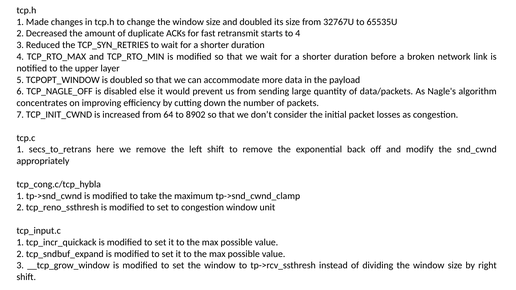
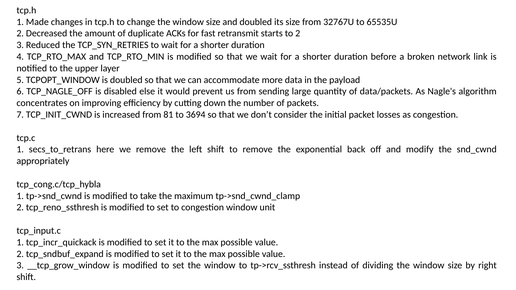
to 4: 4 -> 2
64: 64 -> 81
8902: 8902 -> 3694
